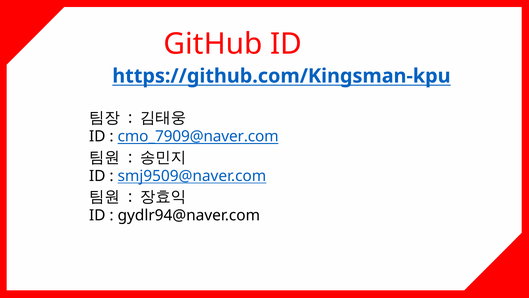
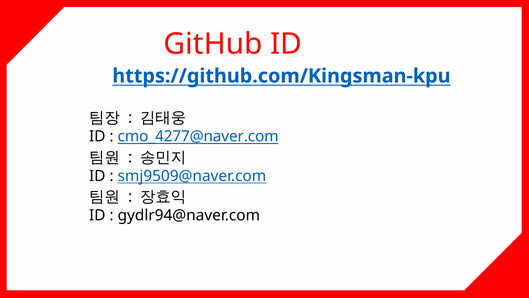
cmo_7909@naver.com: cmo_7909@naver.com -> cmo_4277@naver.com
